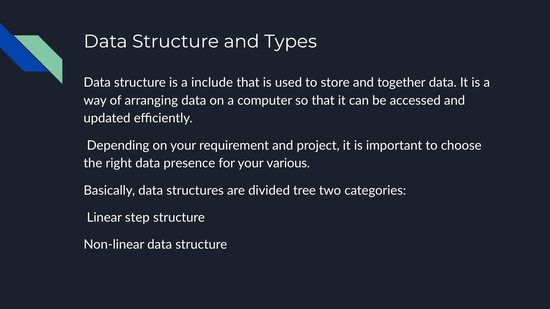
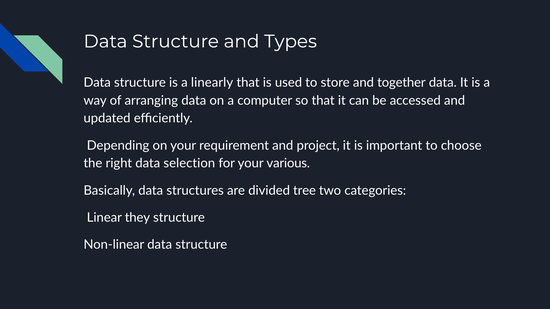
include: include -> linearly
presence: presence -> selection
step: step -> they
